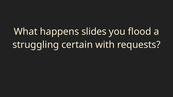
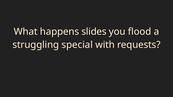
certain: certain -> special
